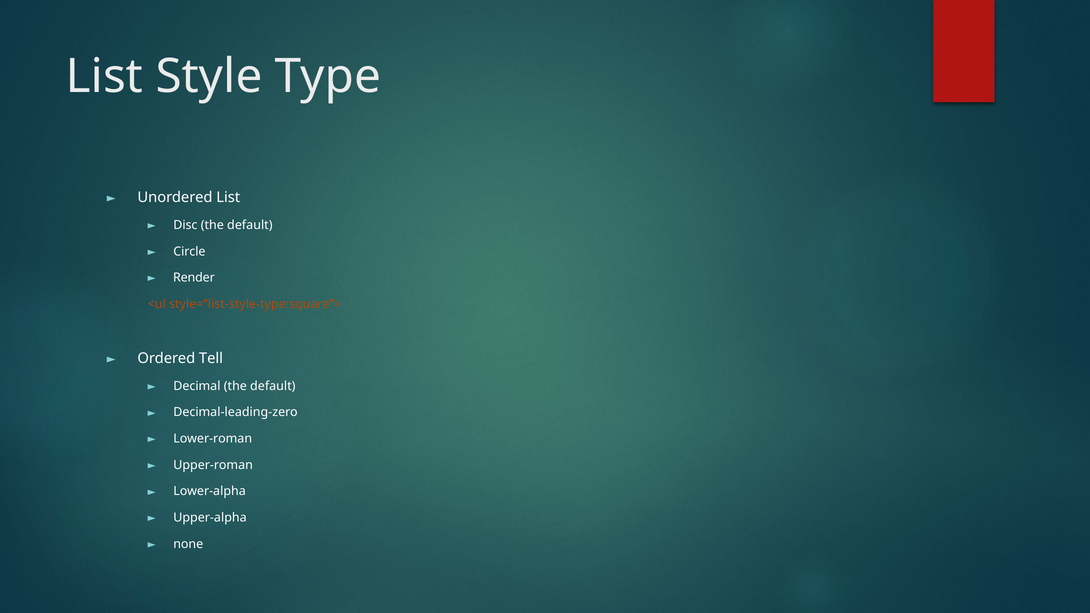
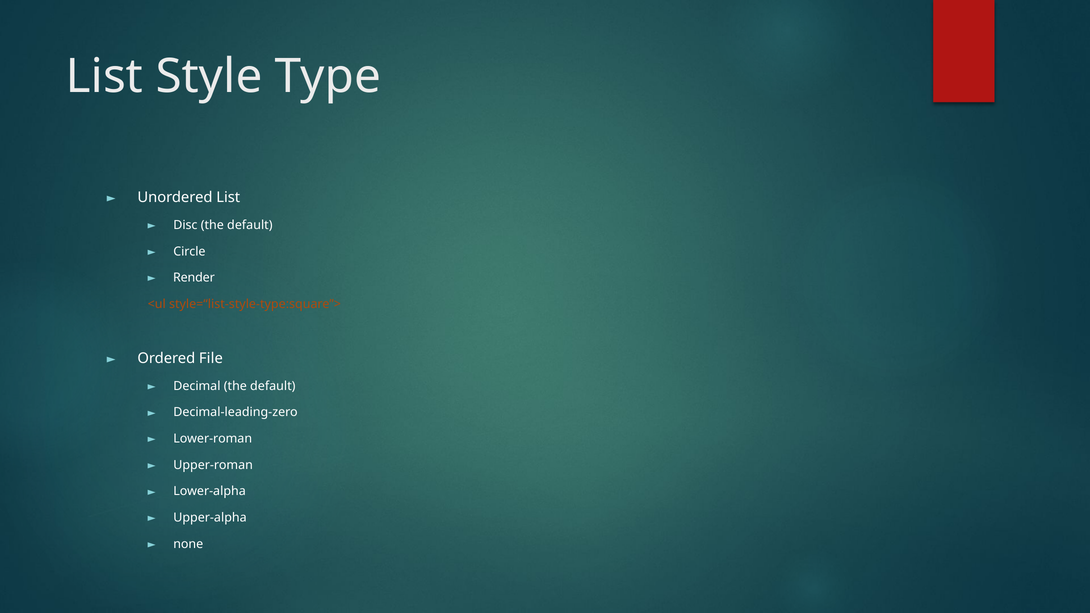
Tell: Tell -> File
